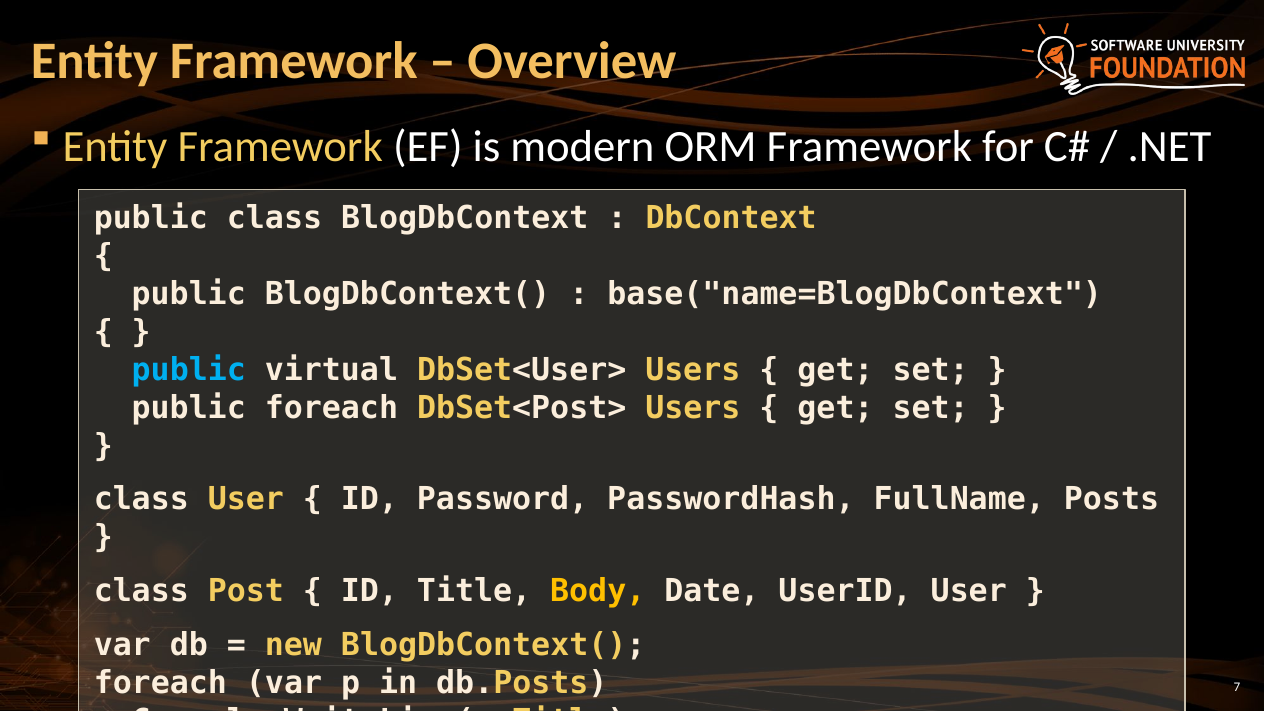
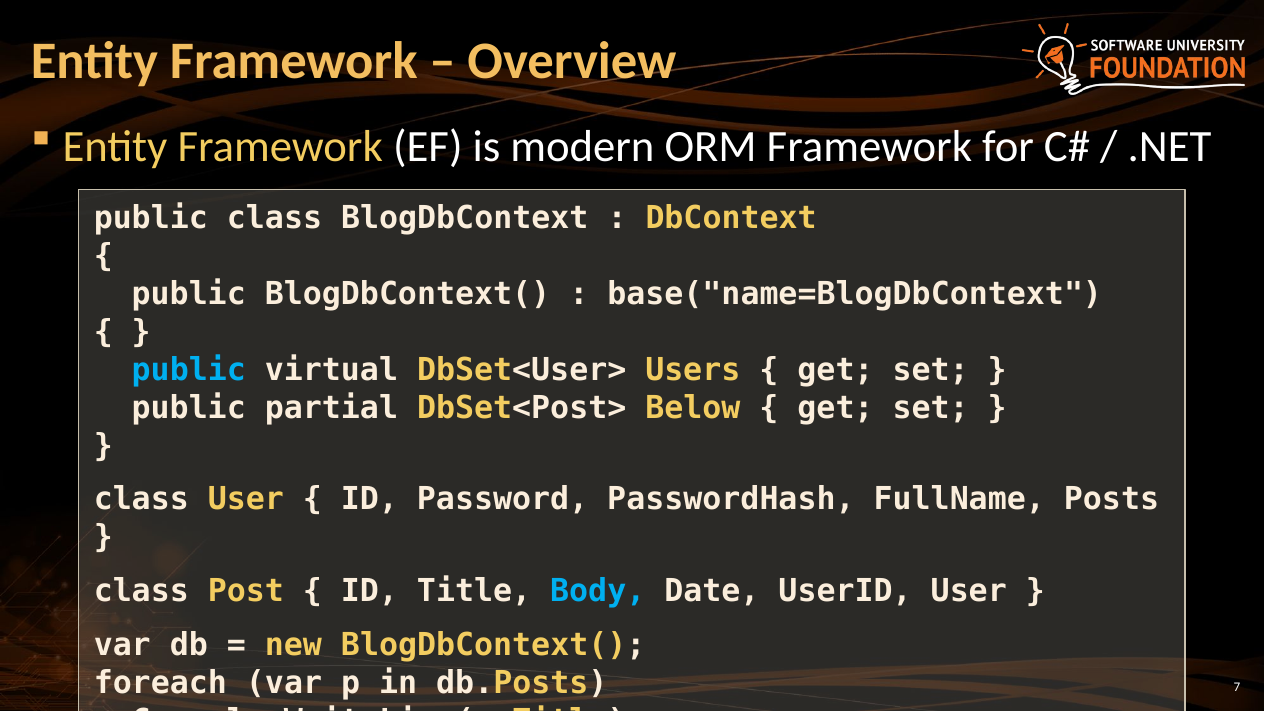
public foreach: foreach -> partial
DbSet<Post> Users: Users -> Below
Body colour: yellow -> light blue
